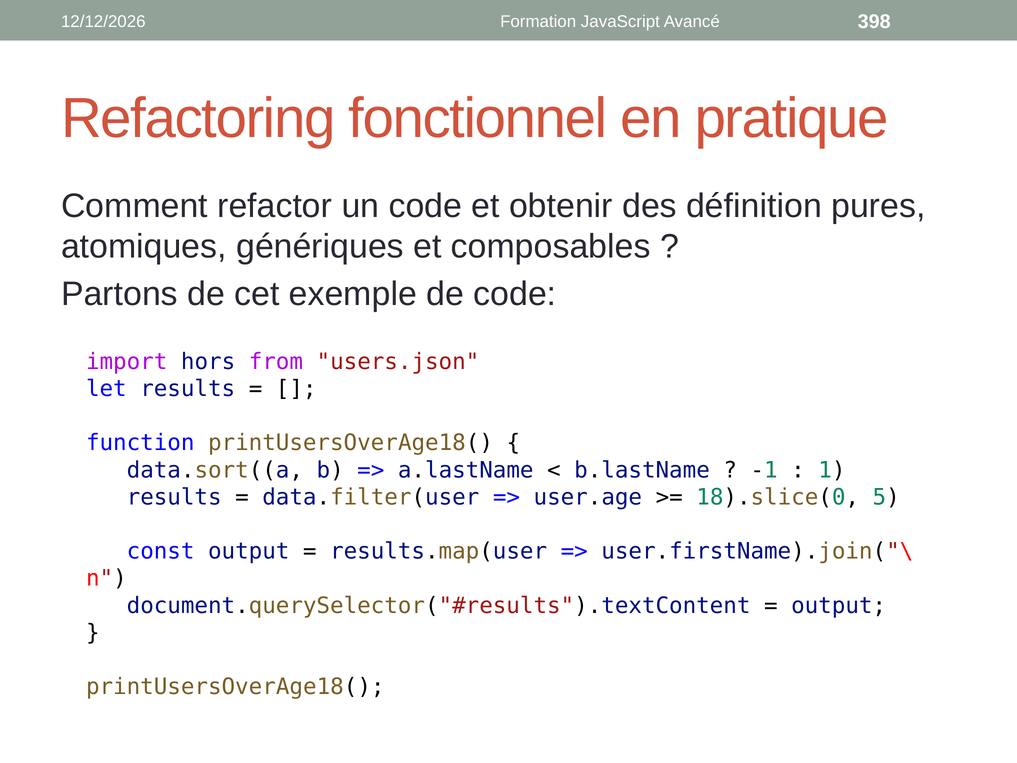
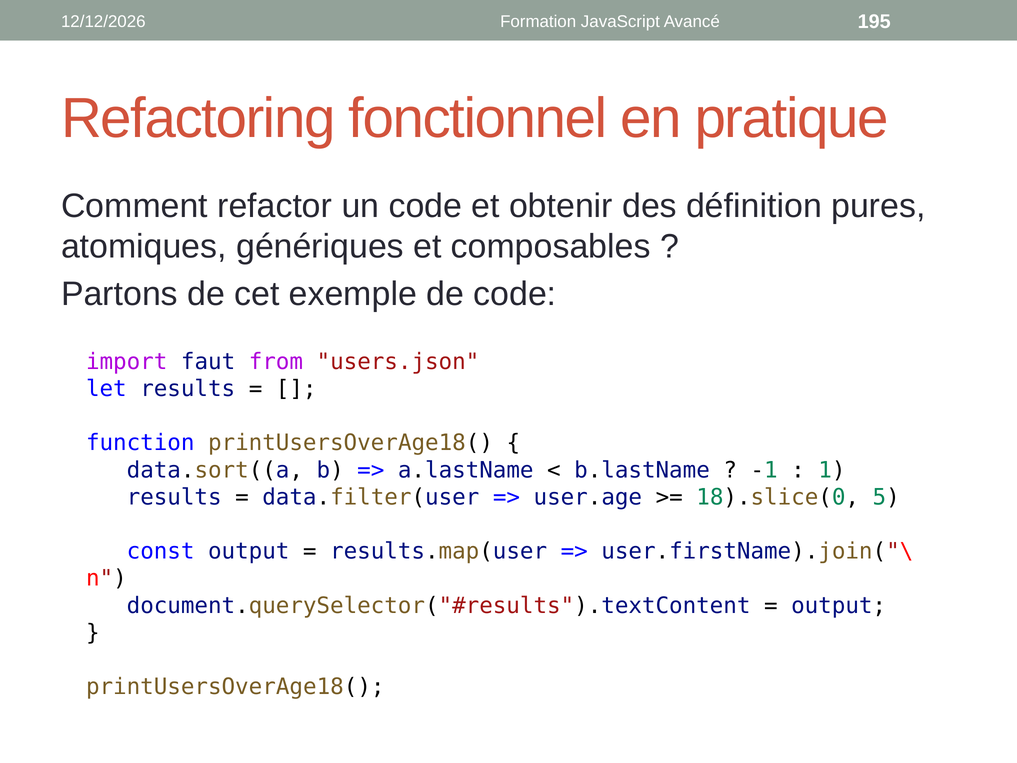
398: 398 -> 195
hors: hors -> faut
